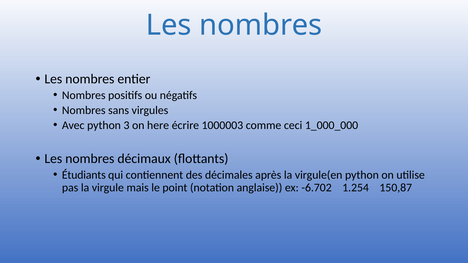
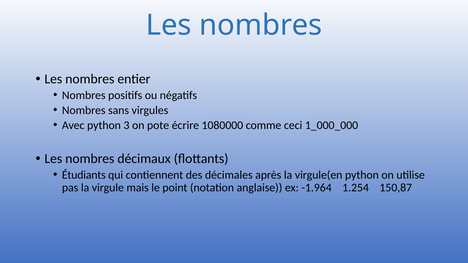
here: here -> pote
1000003: 1000003 -> 1080000
-6.702: -6.702 -> -1.964
